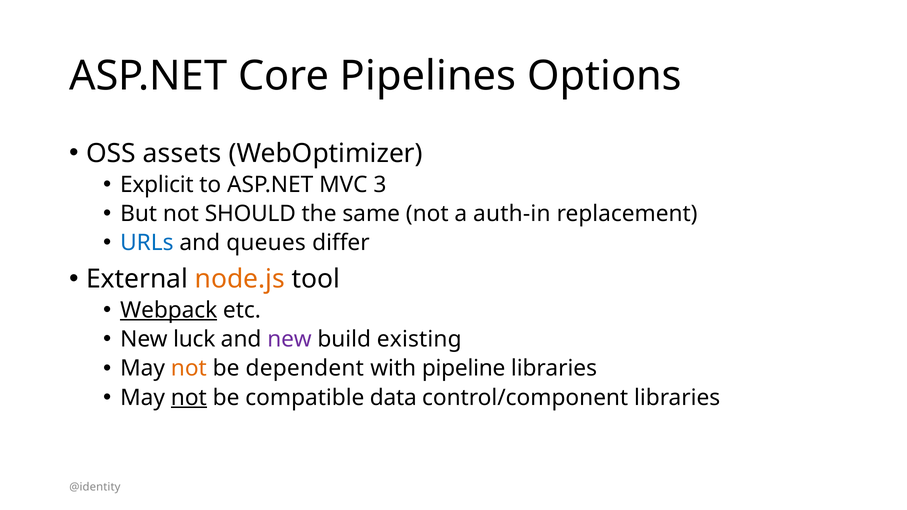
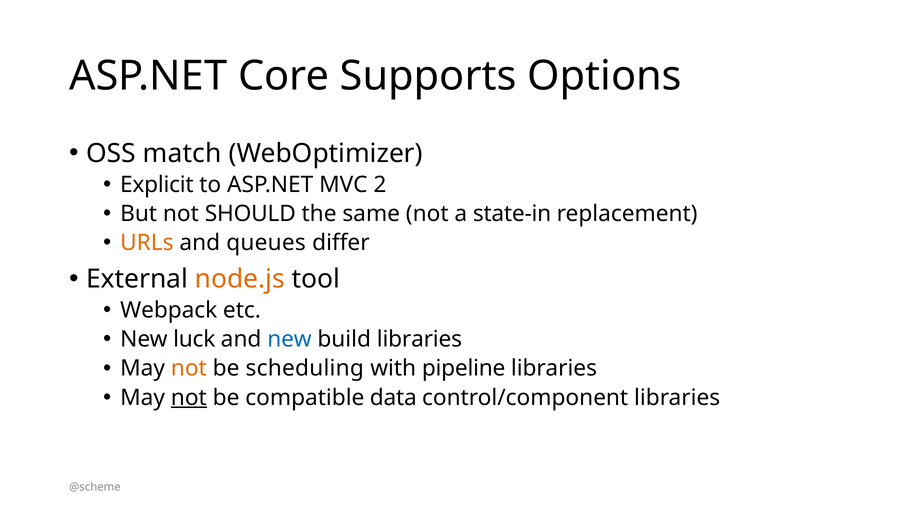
Pipelines: Pipelines -> Supports
assets: assets -> match
3: 3 -> 2
auth-in: auth-in -> state-in
URLs colour: blue -> orange
Webpack underline: present -> none
new at (289, 339) colour: purple -> blue
build existing: existing -> libraries
dependent: dependent -> scheduling
@identity: @identity -> @scheme
